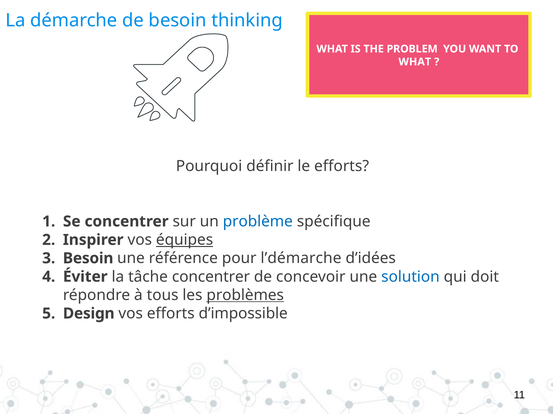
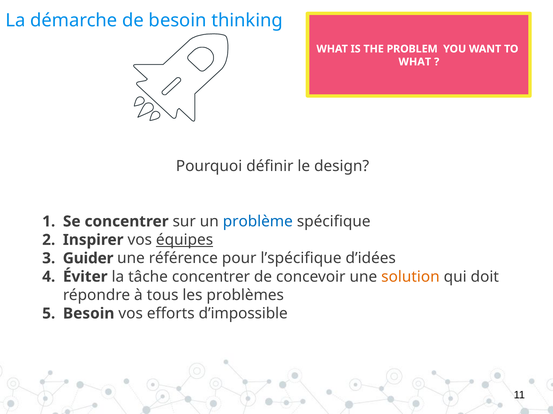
le efforts: efforts -> design
Besoin at (88, 259): Besoin -> Guider
l’démarche: l’démarche -> l’spécifique
solution colour: blue -> orange
problèmes underline: present -> none
Design at (89, 314): Design -> Besoin
